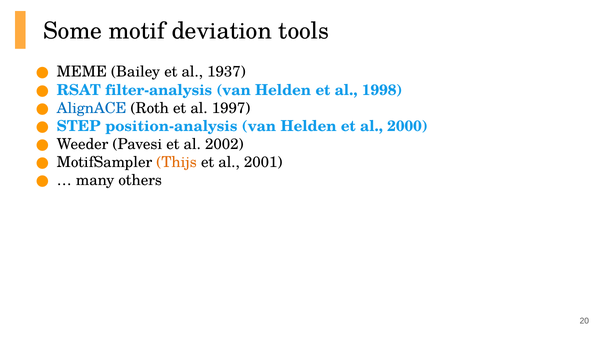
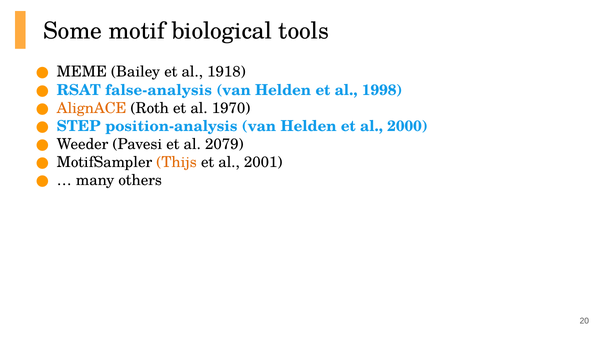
deviation: deviation -> biological
1937: 1937 -> 1918
filter-analysis: filter-analysis -> false-analysis
AlignACE colour: blue -> orange
1997: 1997 -> 1970
2002: 2002 -> 2079
